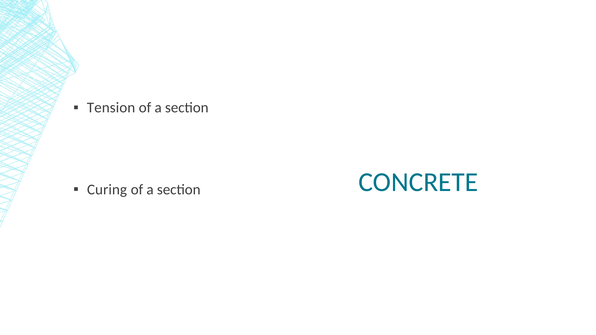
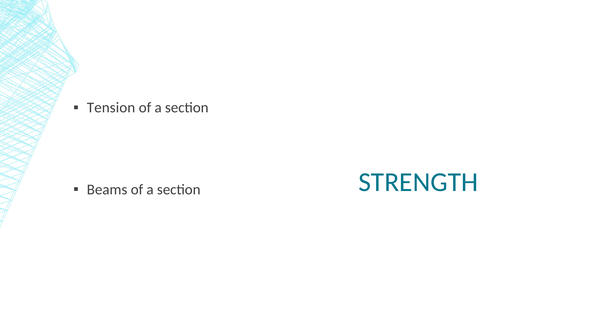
CONCRETE: CONCRETE -> STRENGTH
Curing: Curing -> Beams
